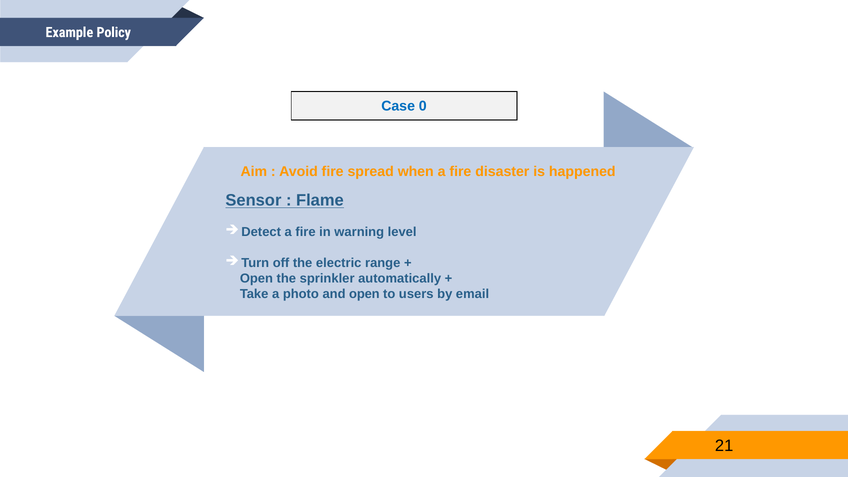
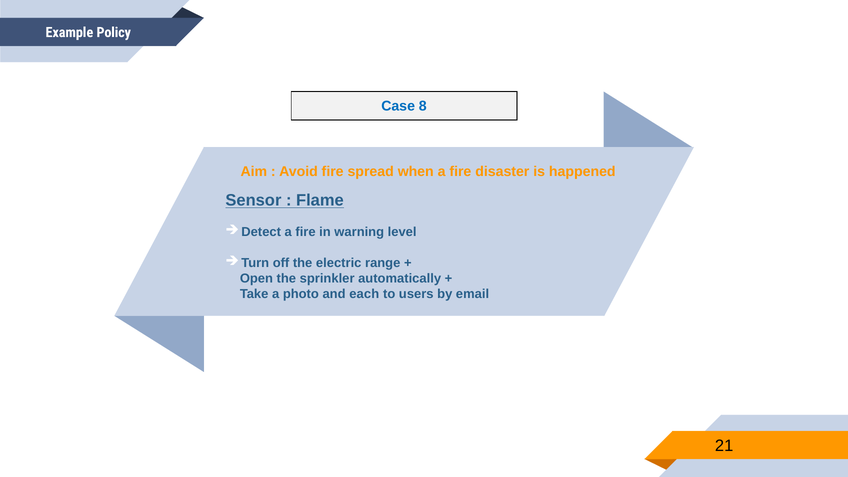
0: 0 -> 8
and open: open -> each
